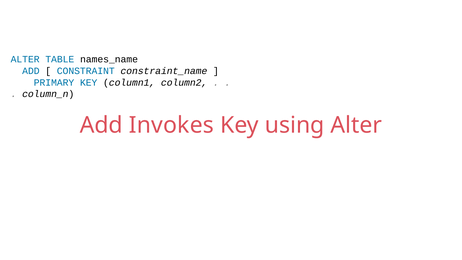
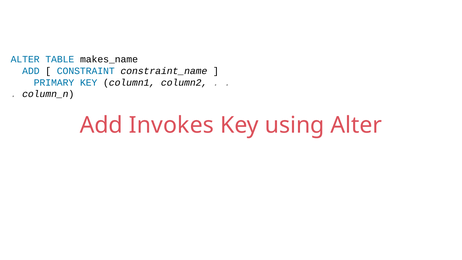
names_name: names_name -> makes_name
